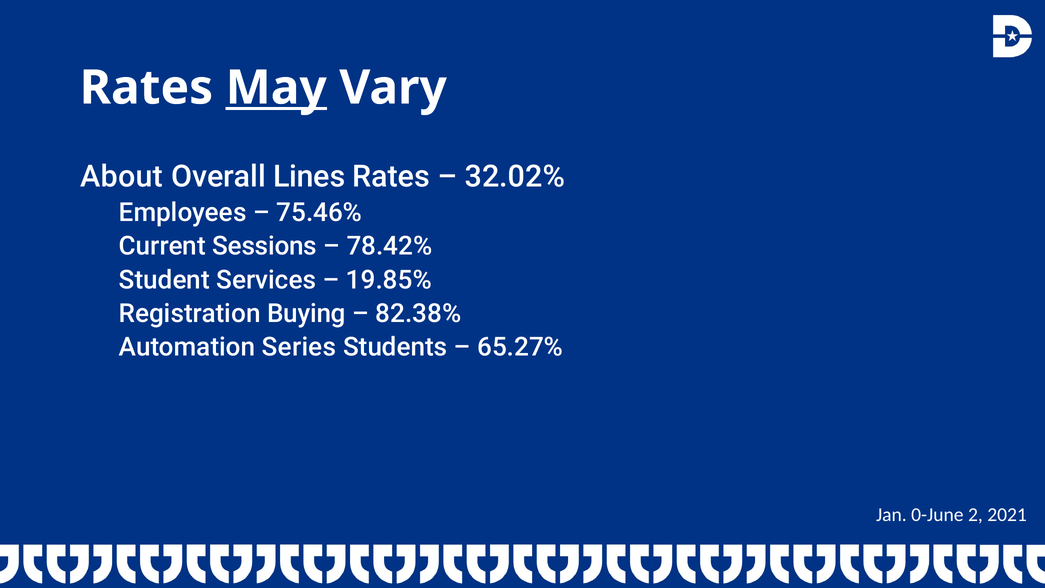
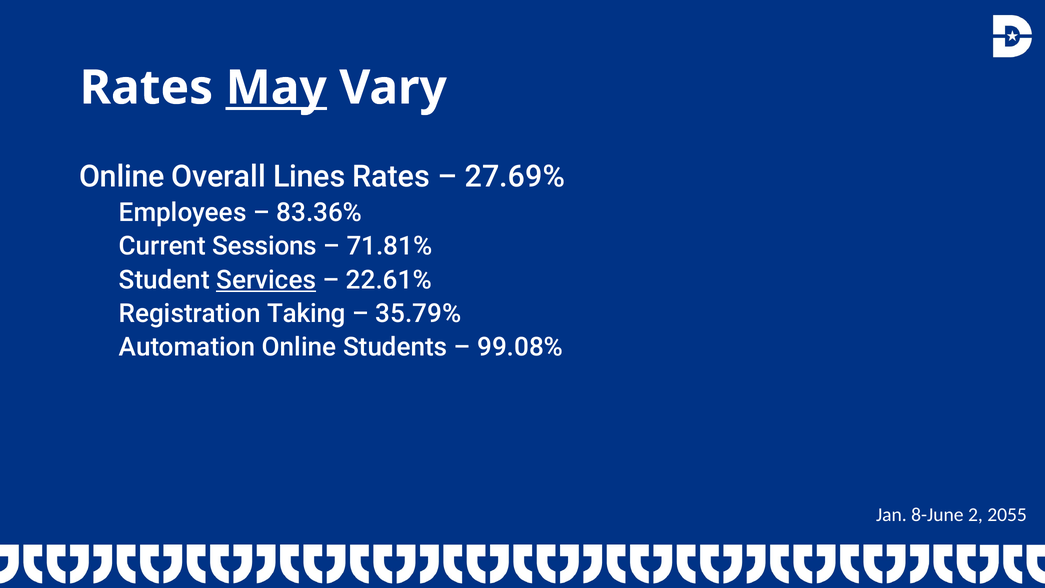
About at (122, 177): About -> Online
32.02%: 32.02% -> 27.69%
75.46%: 75.46% -> 83.36%
78.42%: 78.42% -> 71.81%
Services underline: none -> present
19.85%: 19.85% -> 22.61%
Buying: Buying -> Taking
82.38%: 82.38% -> 35.79%
Automation Series: Series -> Online
65.27%: 65.27% -> 99.08%
0-June: 0-June -> 8-June
2021: 2021 -> 2055
